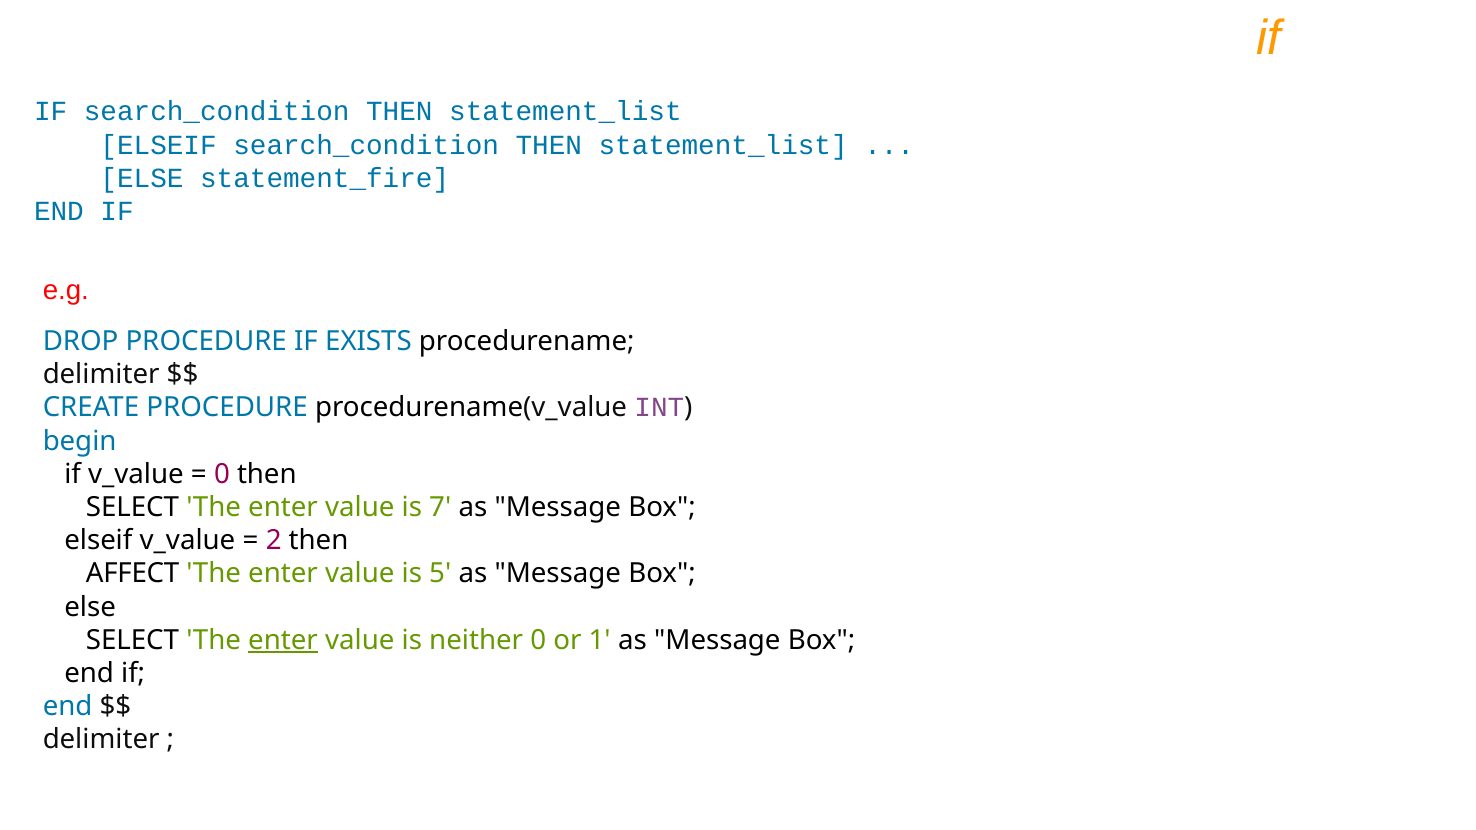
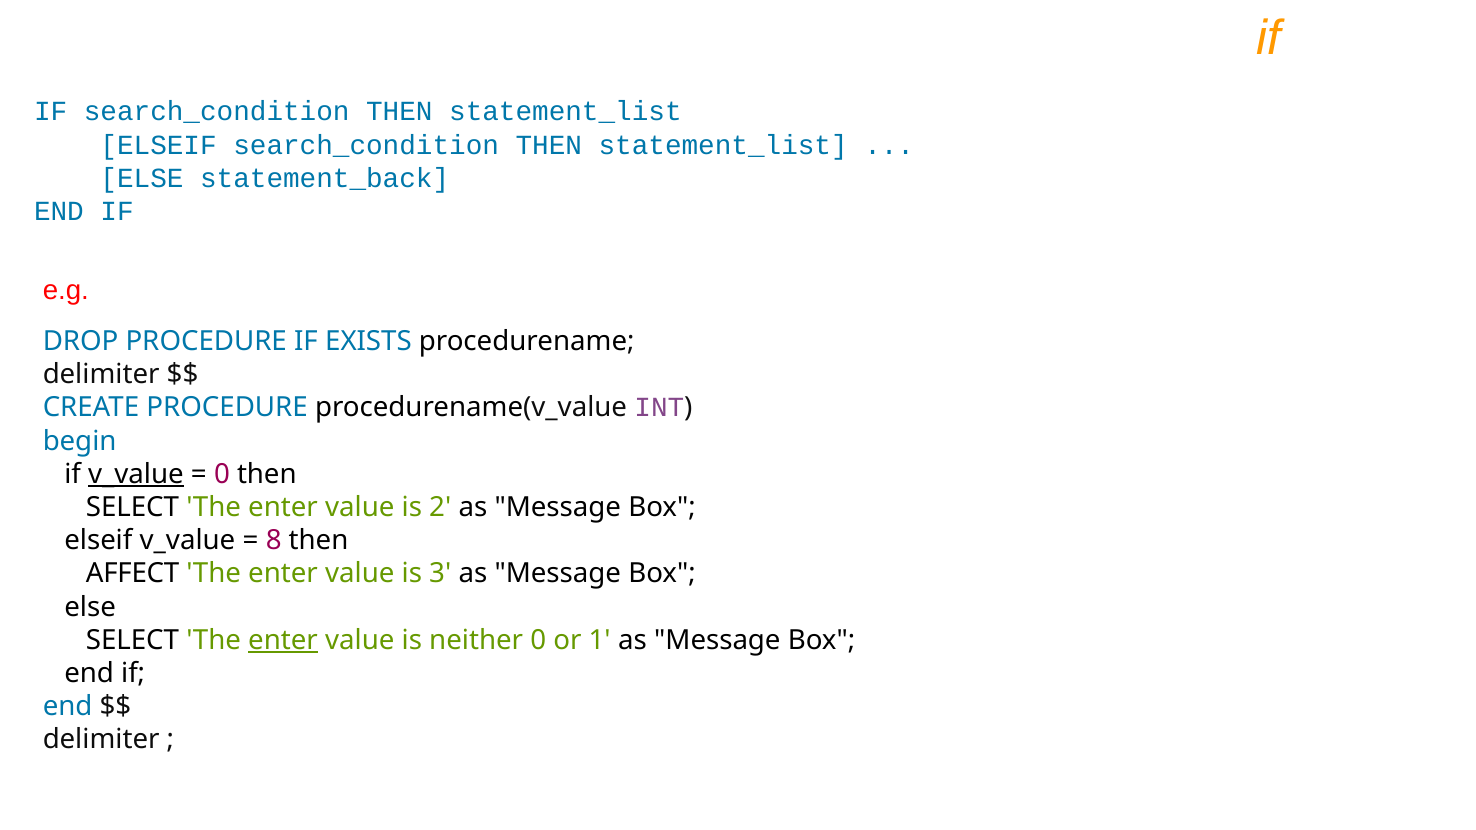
statement_fire: statement_fire -> statement_back
v_value at (136, 474) underline: none -> present
7: 7 -> 2
2: 2 -> 8
5: 5 -> 3
